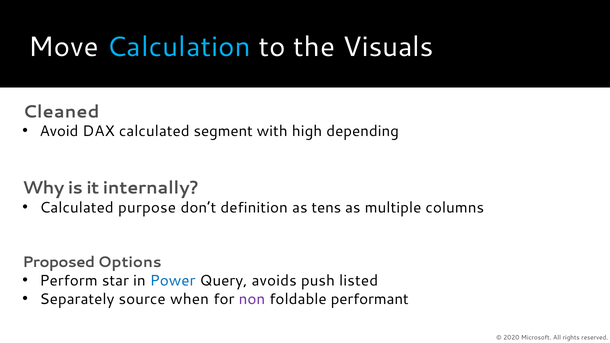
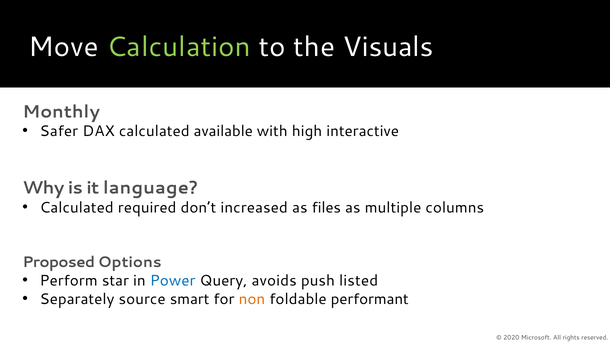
Calculation colour: light blue -> light green
Cleaned: Cleaned -> Monthly
Avoid: Avoid -> Safer
segment: segment -> available
depending: depending -> interactive
internally: internally -> language
purpose: purpose -> required
definition: definition -> increased
tens: tens -> files
when: when -> smart
non colour: purple -> orange
